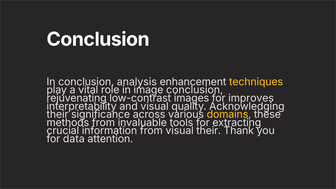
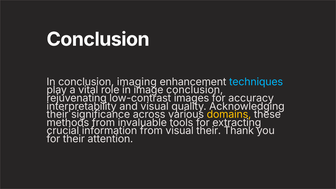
analysis: analysis -> imaging
techniques colour: yellow -> light blue
improves: improves -> accuracy
for data: data -> their
